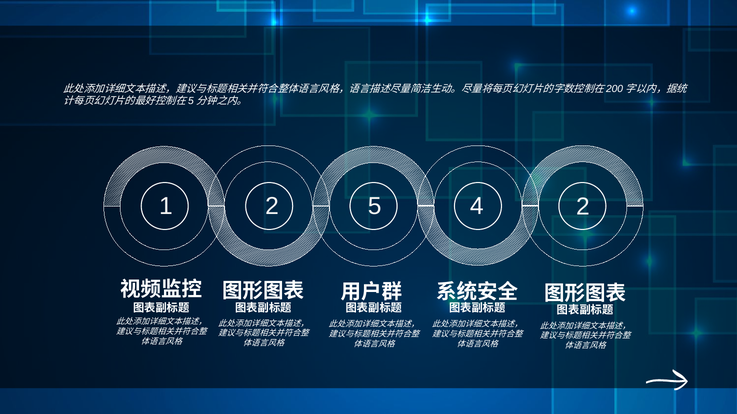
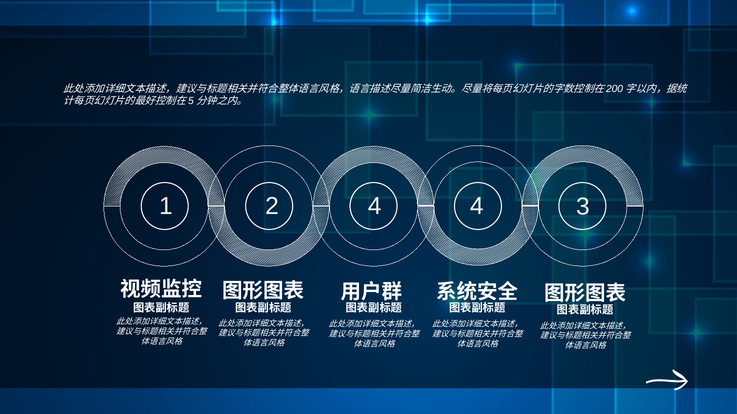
2 5: 5 -> 4
4 2: 2 -> 3
